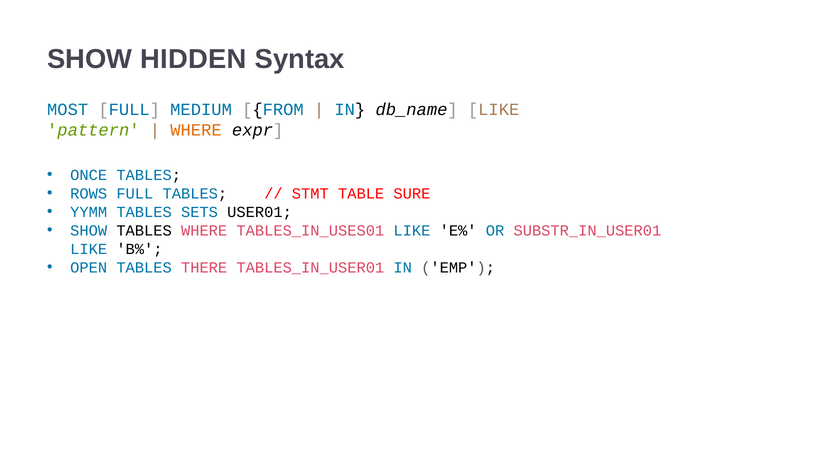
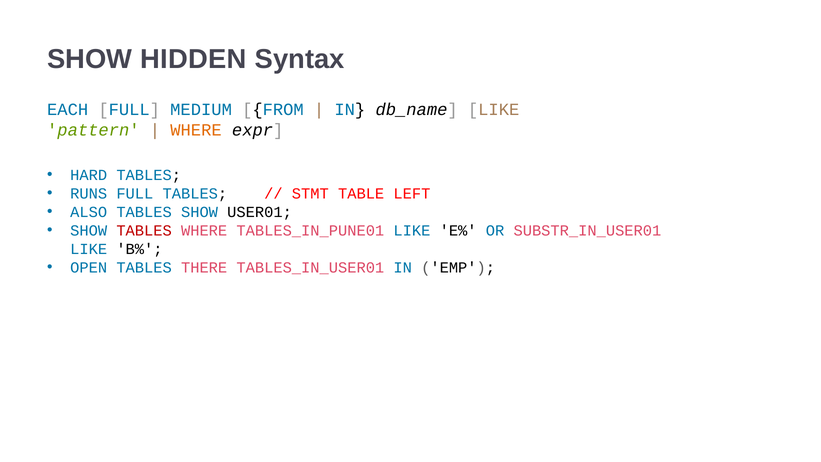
MOST: MOST -> EACH
ONCE: ONCE -> HARD
ROWS: ROWS -> RUNS
SURE: SURE -> LEFT
YYMM: YYMM -> ALSO
TABLES SETS: SETS -> SHOW
TABLES at (144, 231) colour: black -> red
TABLES_IN_USES01: TABLES_IN_USES01 -> TABLES_IN_PUNE01
